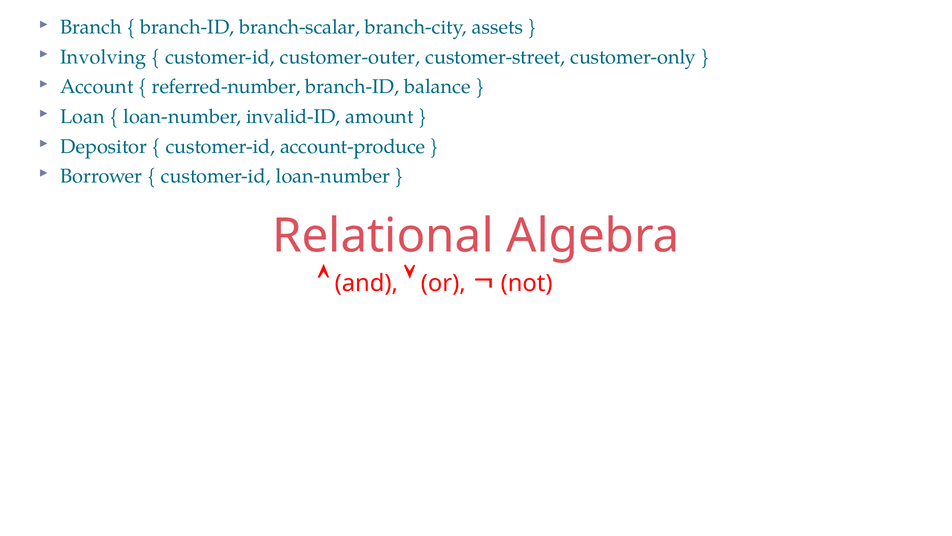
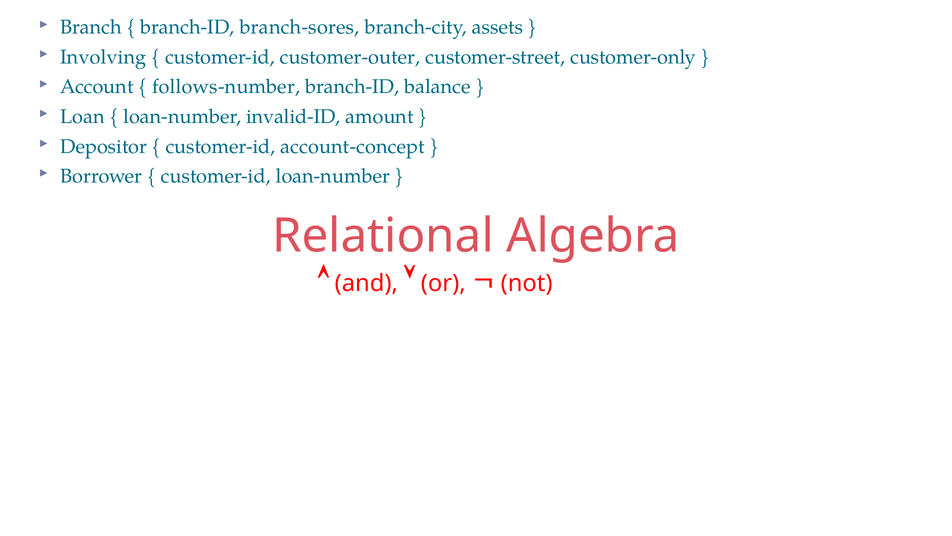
branch-scalar: branch-scalar -> branch-sores
referred-number: referred-number -> follows-number
account-produce: account-produce -> account-concept
